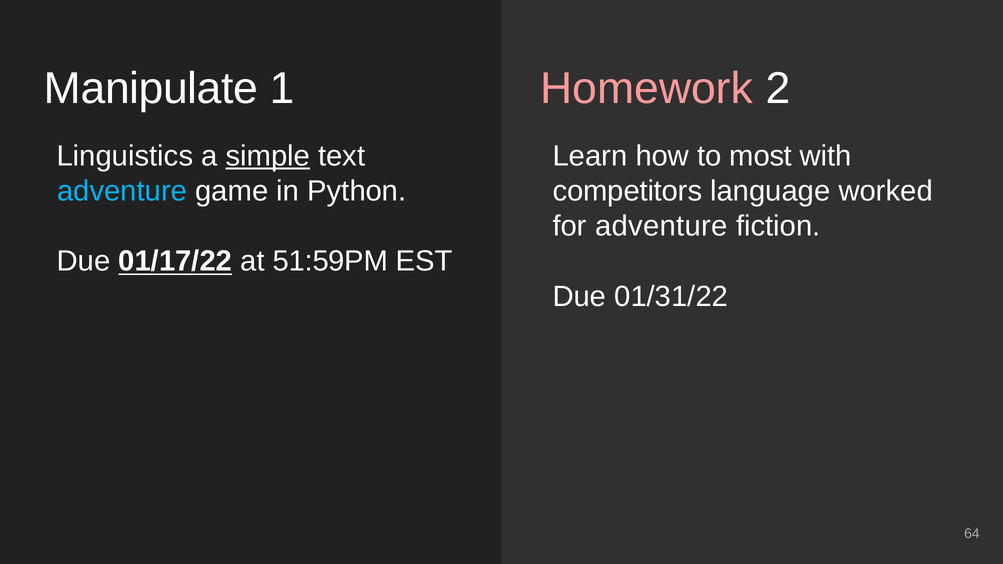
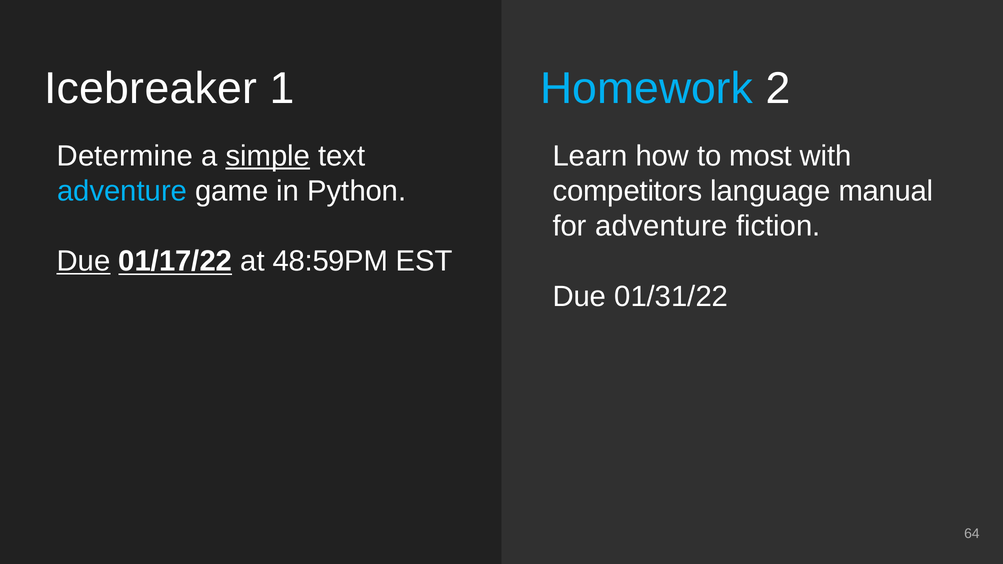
Manipulate: Manipulate -> Icebreaker
Homework colour: pink -> light blue
Linguistics: Linguistics -> Determine
worked: worked -> manual
Due at (84, 261) underline: none -> present
51:59PM: 51:59PM -> 48:59PM
